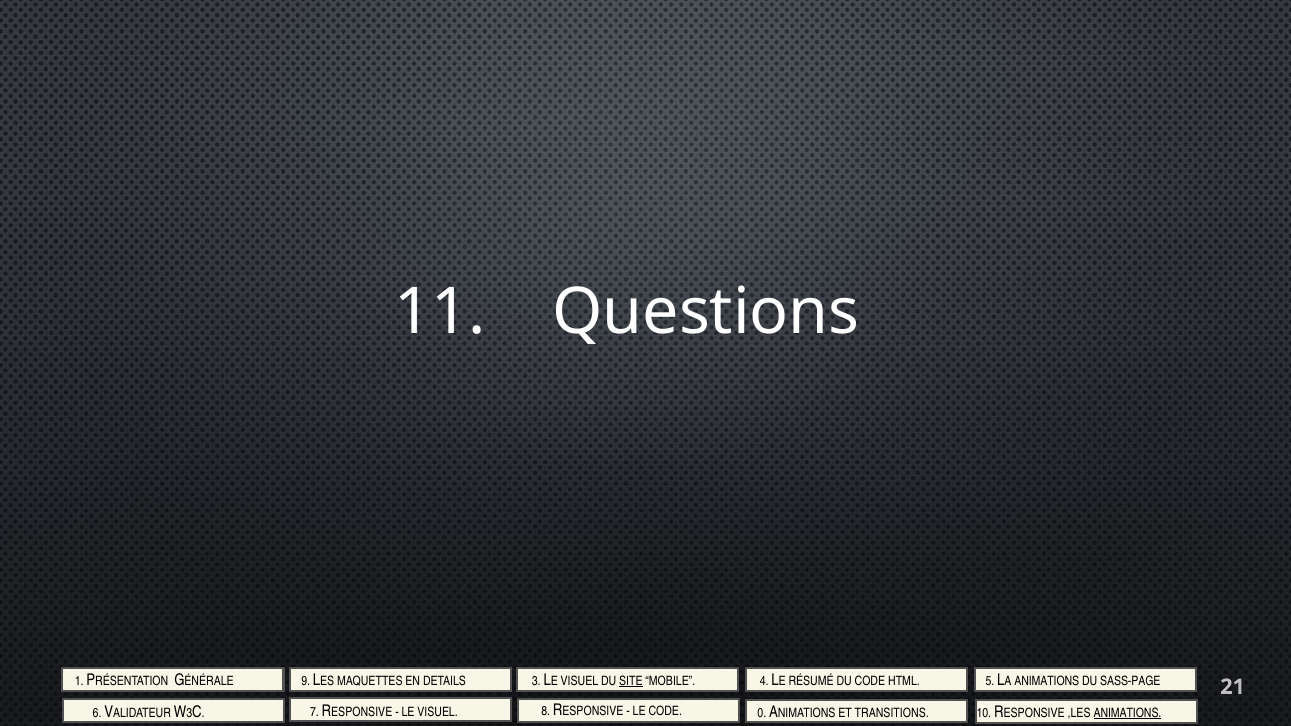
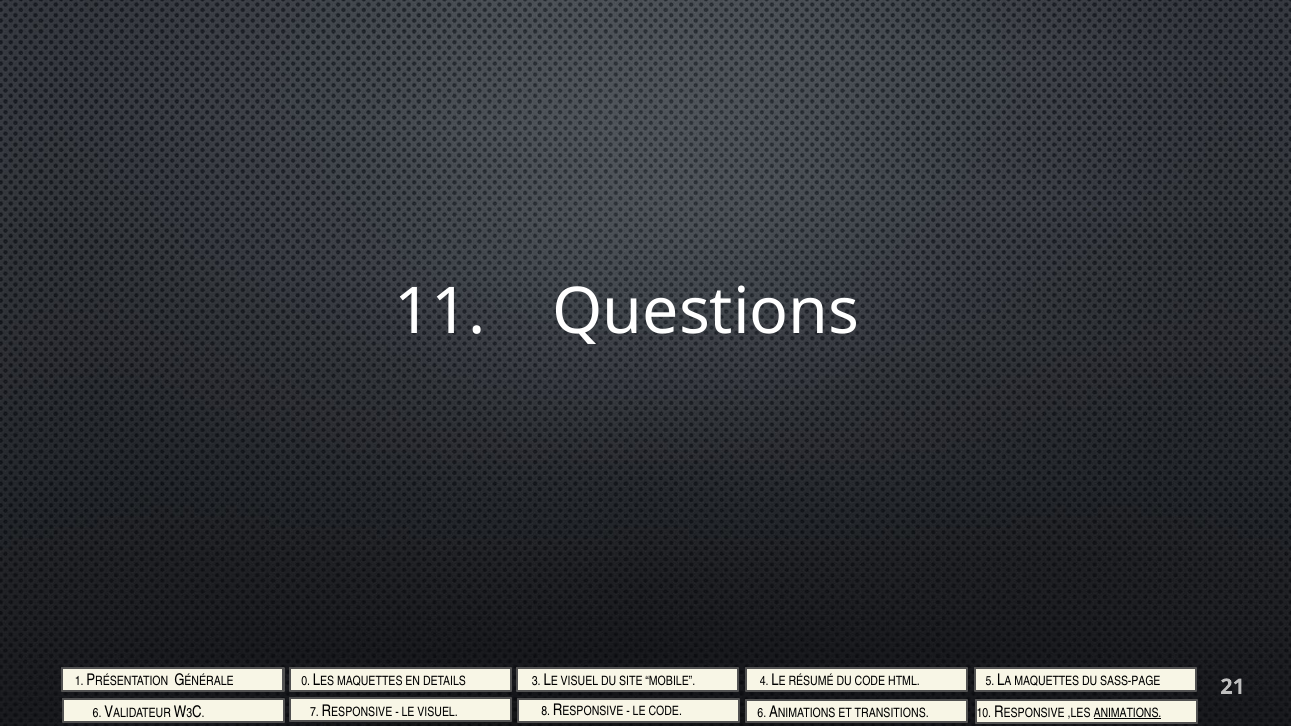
9: 9 -> 0
SITE underline: present -> none
LA ANIMATIONS: ANIMATIONS -> MAQUETTES
CODE 0: 0 -> 6
